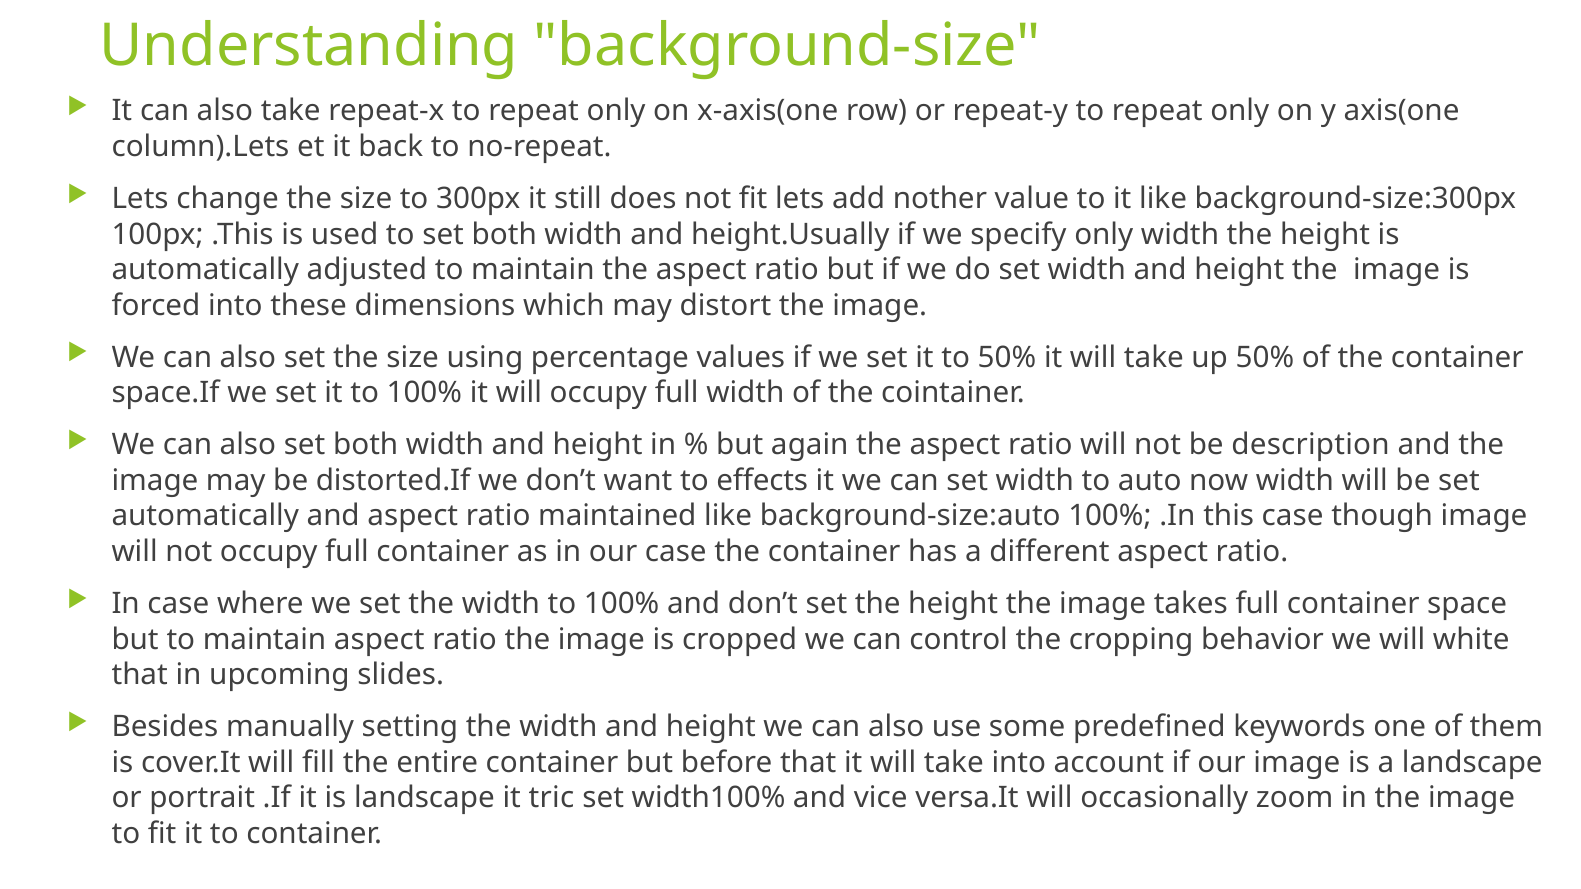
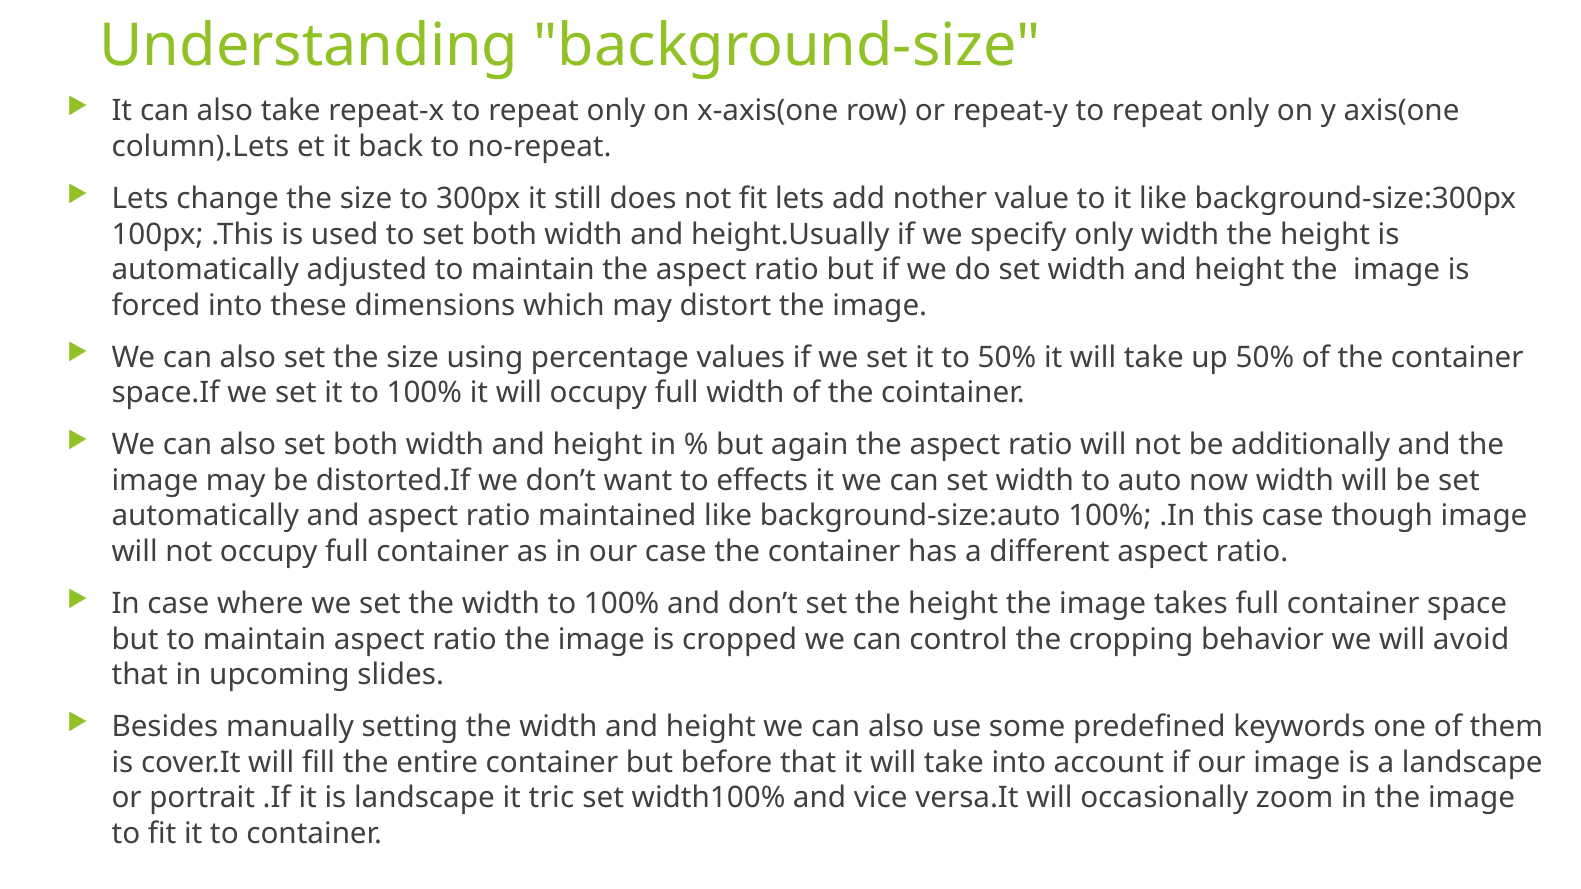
description: description -> additionally
white: white -> avoid
